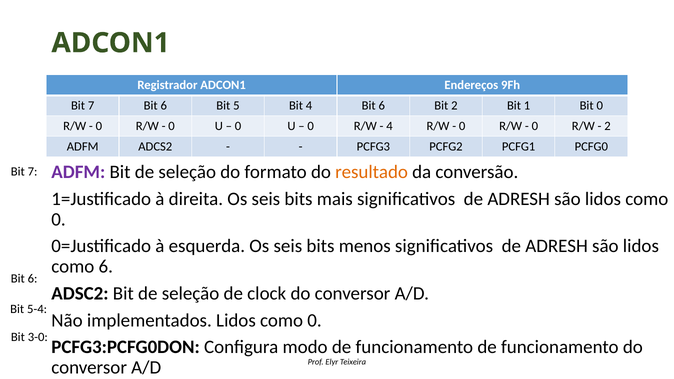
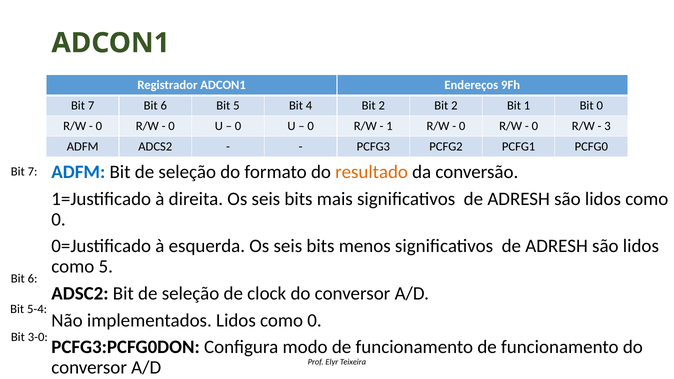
4 Bit 6: 6 -> 2
4 at (390, 126): 4 -> 1
2 at (608, 126): 2 -> 3
ADFM at (78, 172) colour: purple -> blue
como 6: 6 -> 5
